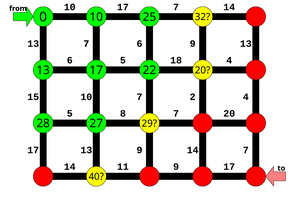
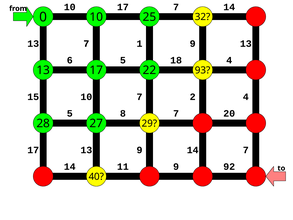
6 at (140, 44): 6 -> 1
20 at (203, 70): 20 -> 93
9 17: 17 -> 92
